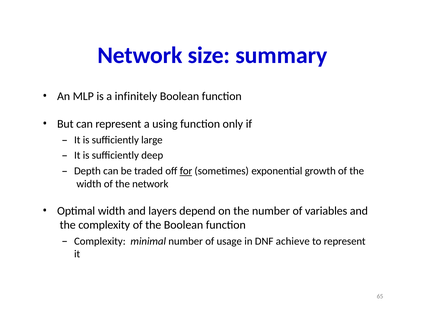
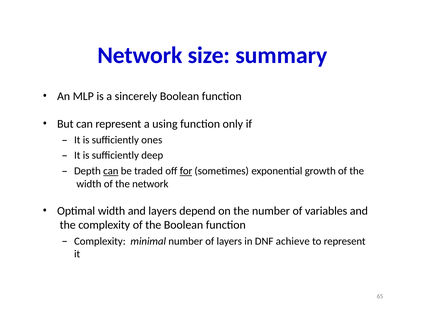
infinitely: infinitely -> sincerely
large: large -> ones
can at (111, 171) underline: none -> present
of usage: usage -> layers
